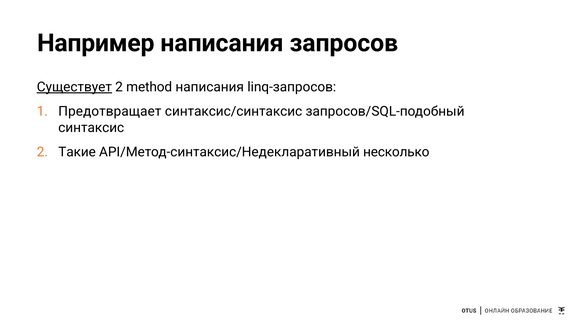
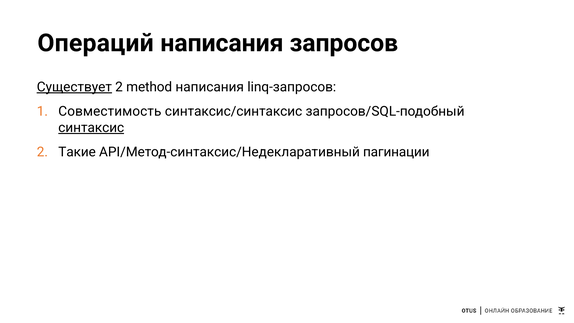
Например: Например -> Операций
Предотвращает: Предотвращает -> Совместимость
синтаксис underline: none -> present
несколько: несколько -> пагинации
